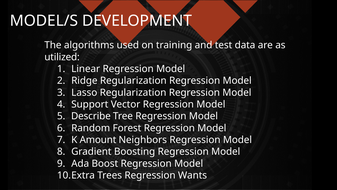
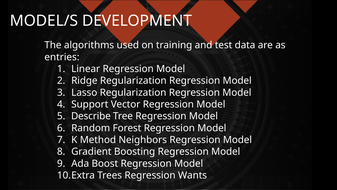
utilized: utilized -> entries
Amount: Amount -> Method
